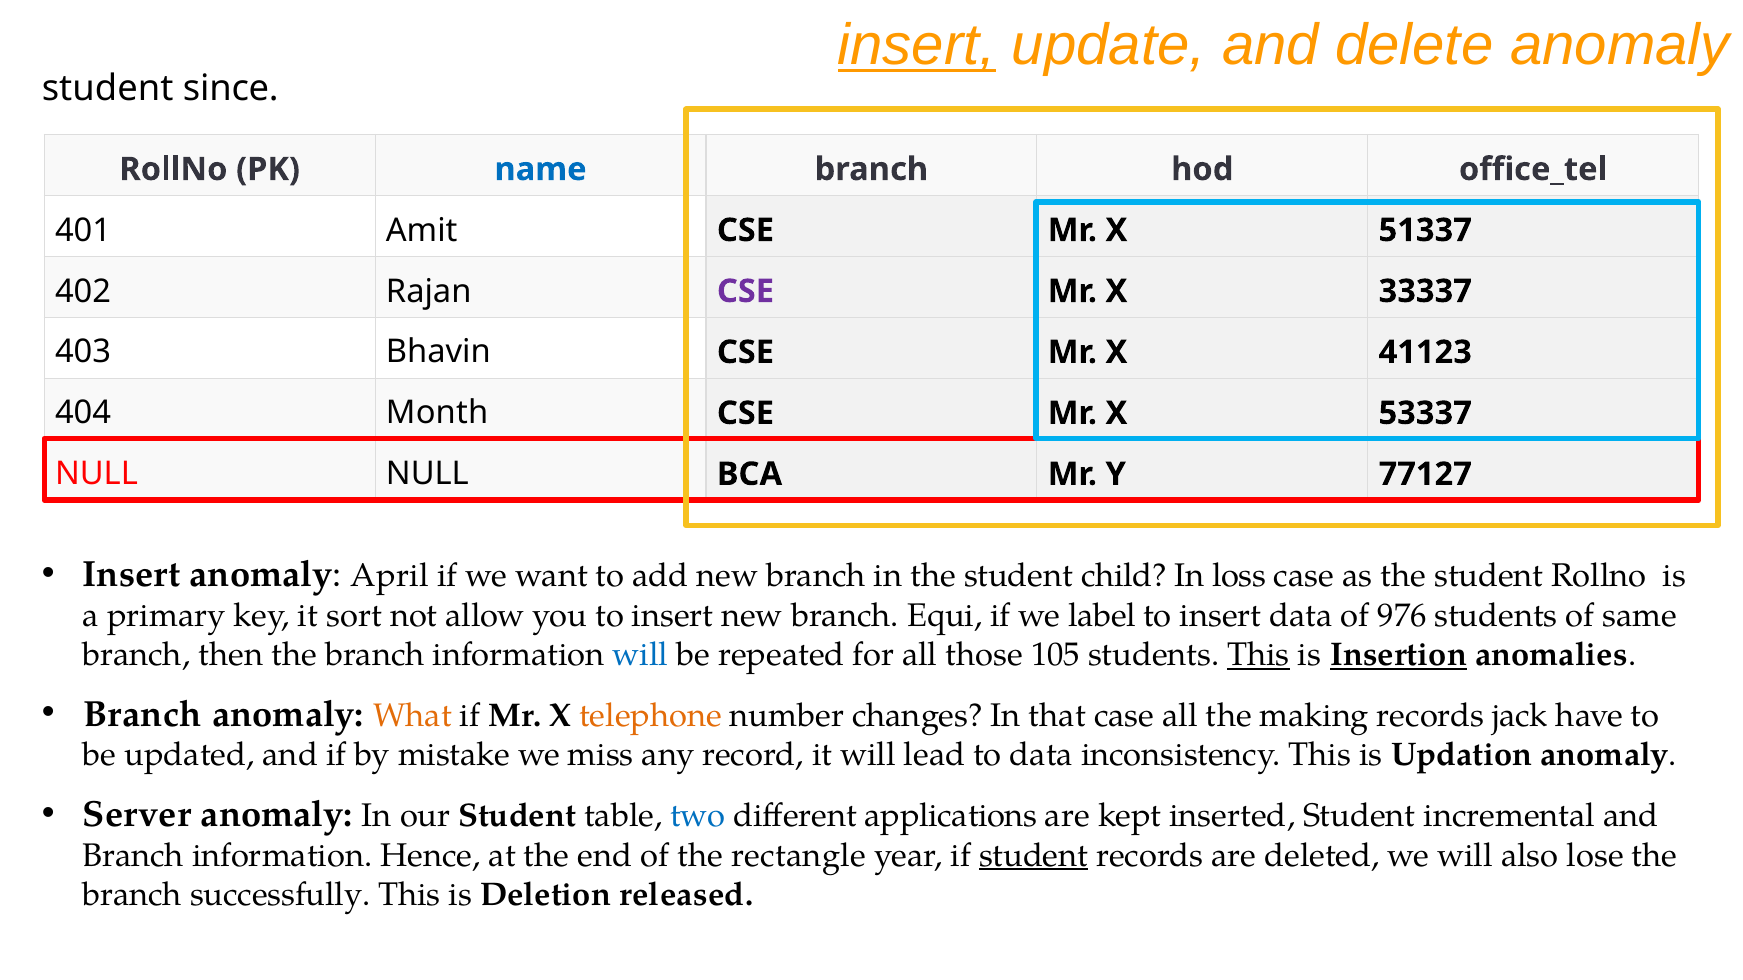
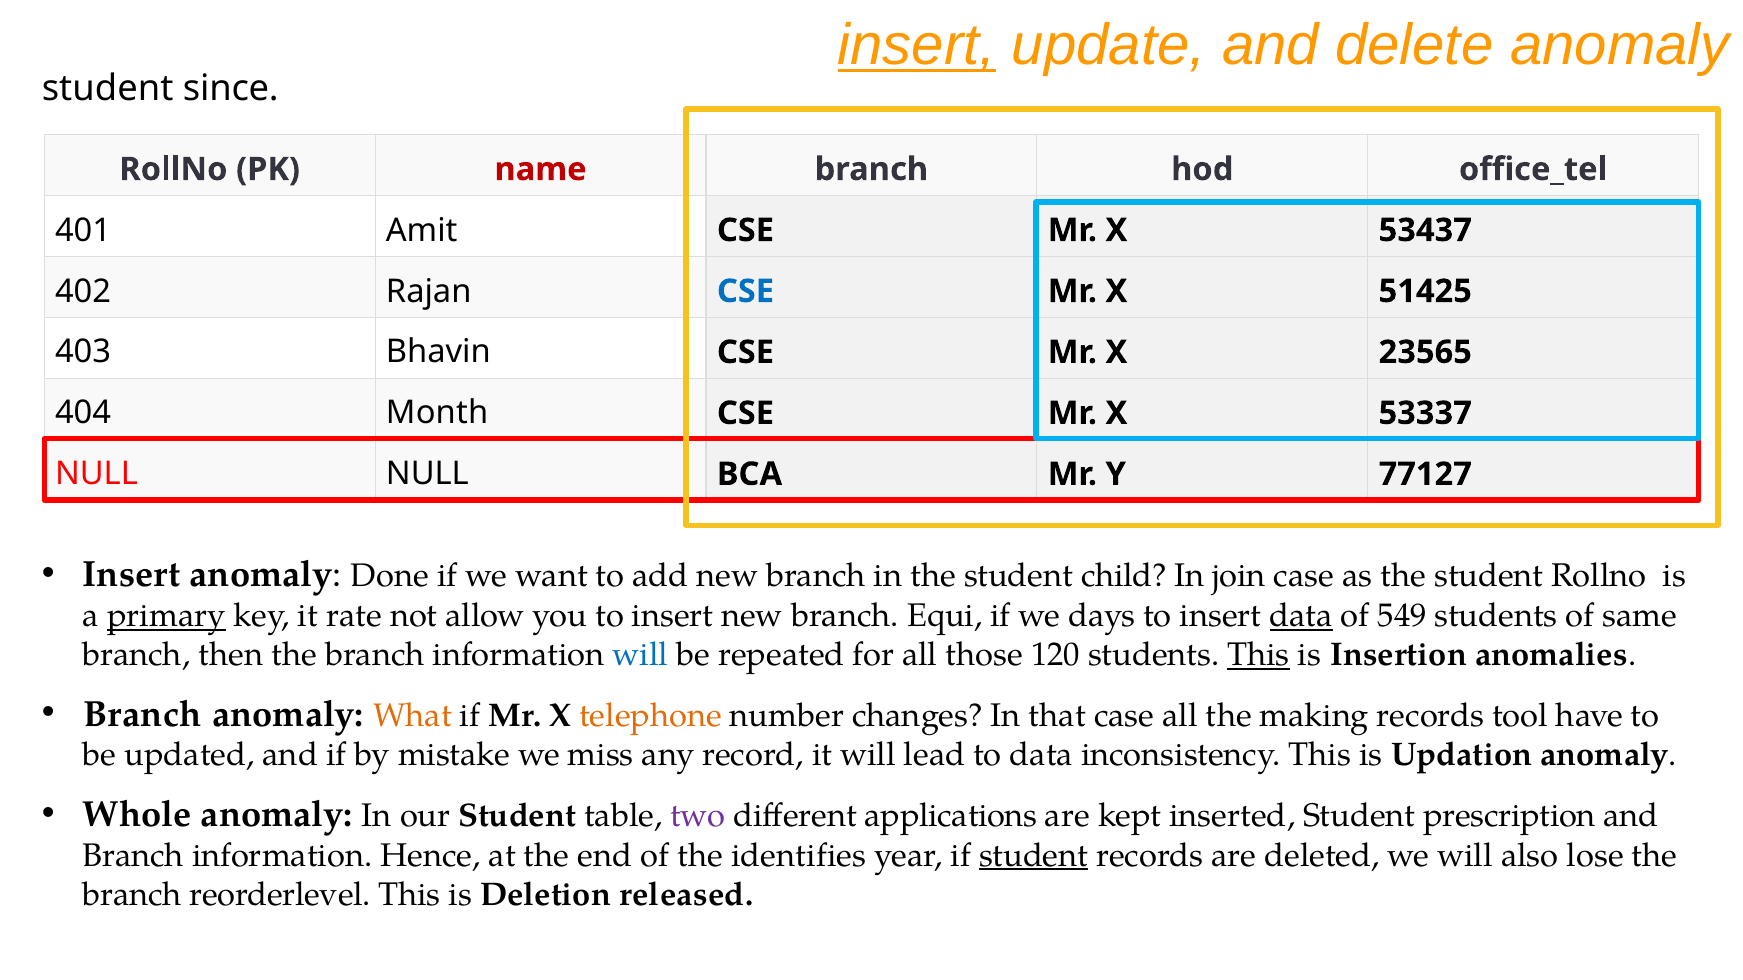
name colour: blue -> red
51337: 51337 -> 53437
CSE at (745, 291) colour: purple -> blue
33337: 33337 -> 51425
41123: 41123 -> 23565
April: April -> Done
loss: loss -> join
primary underline: none -> present
sort: sort -> rate
label: label -> days
data at (1301, 616) underline: none -> present
976: 976 -> 549
105: 105 -> 120
Insertion underline: present -> none
jack: jack -> tool
Server: Server -> Whole
two colour: blue -> purple
incremental: incremental -> prescription
rectangle: rectangle -> identifies
successfully: successfully -> reorderlevel
